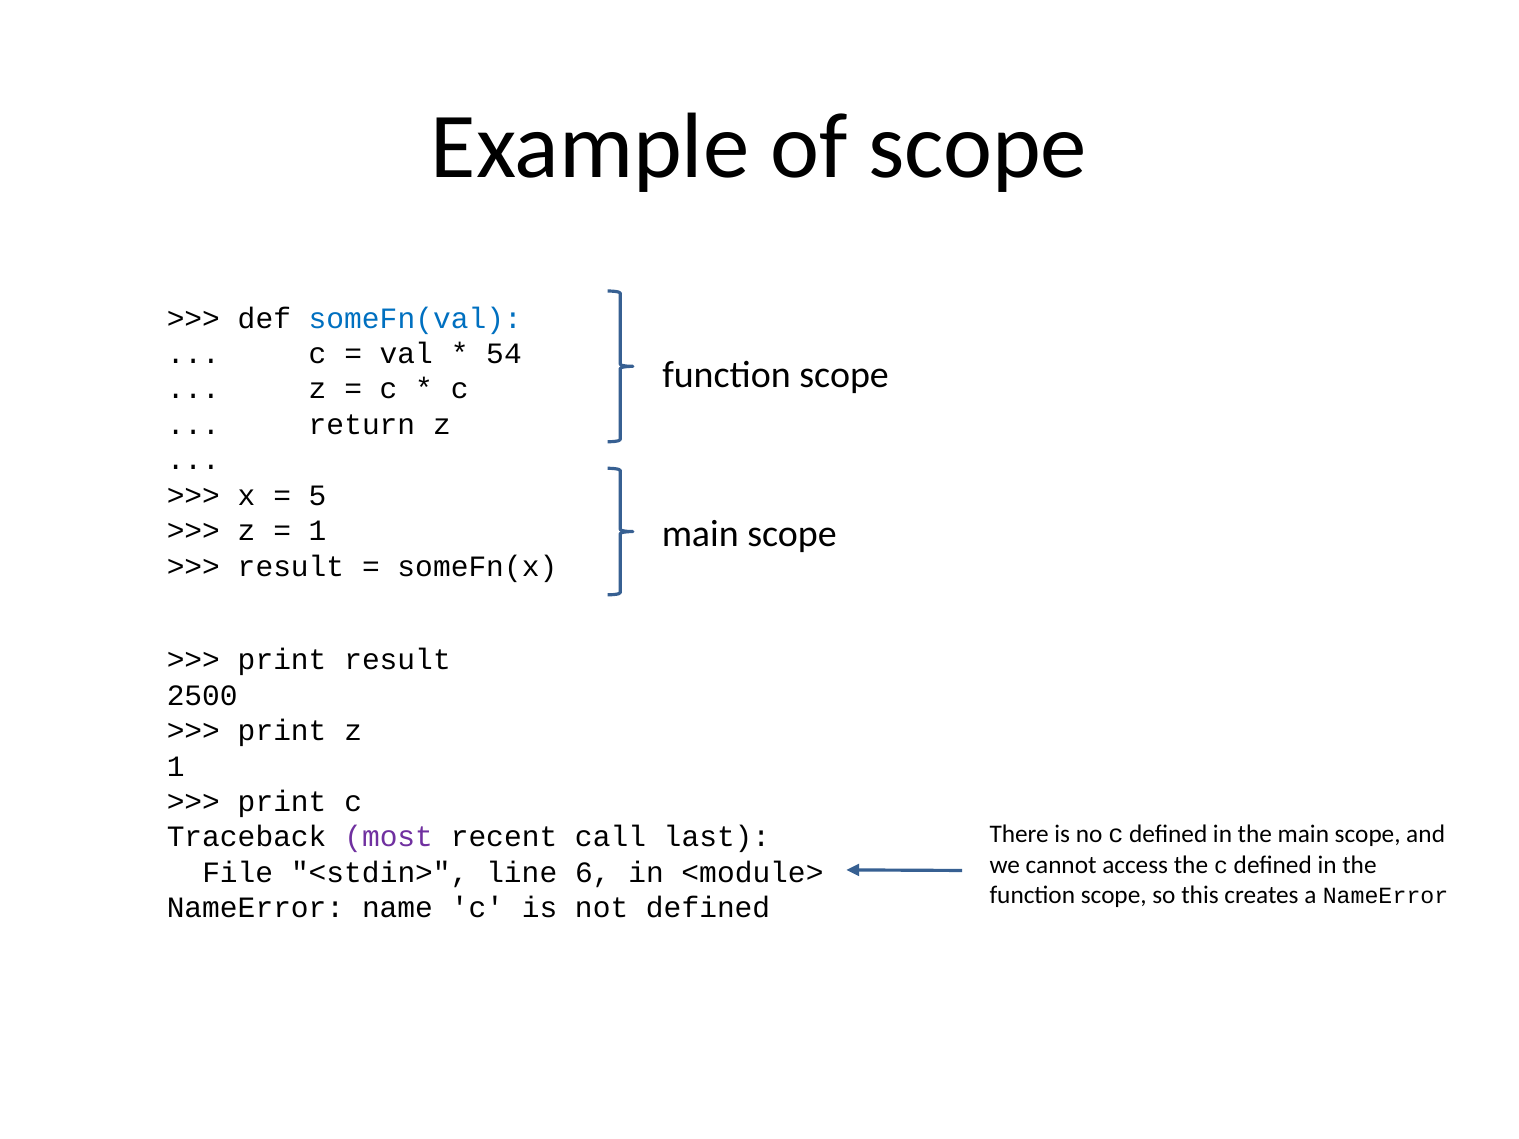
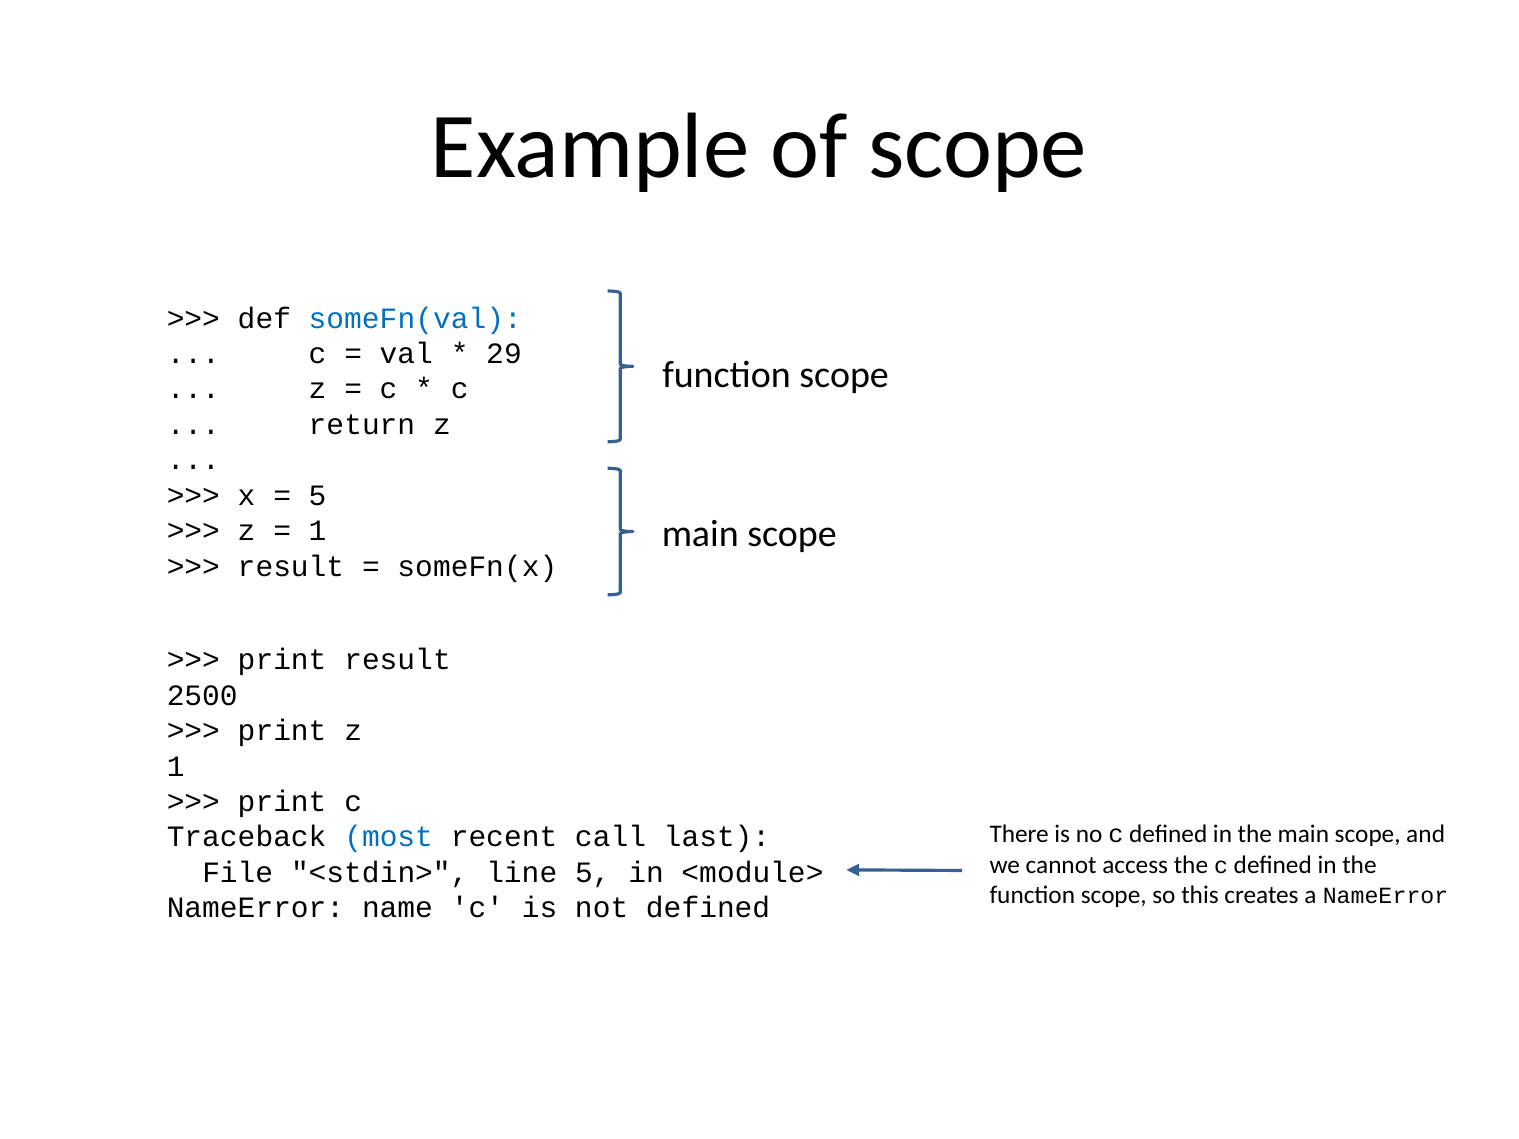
54: 54 -> 29
most colour: purple -> blue
line 6: 6 -> 5
